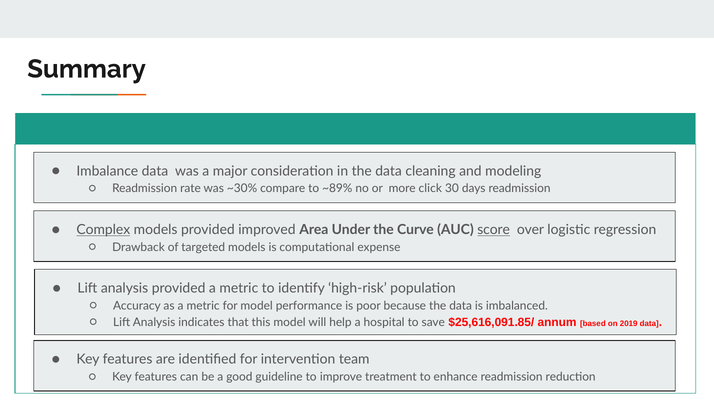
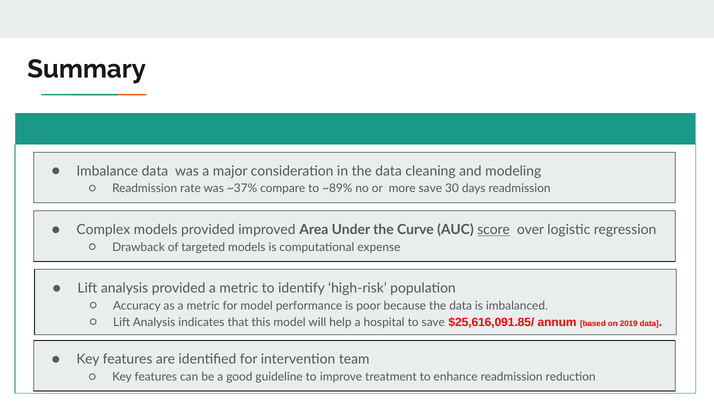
~30%: ~30% -> ~37%
more click: click -> save
Complex underline: present -> none
